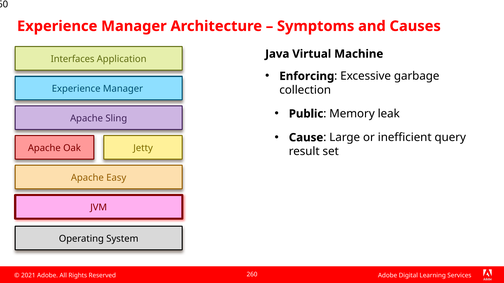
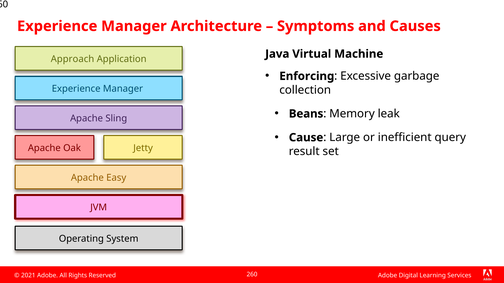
Interfaces: Interfaces -> Approach
Public: Public -> Beans
